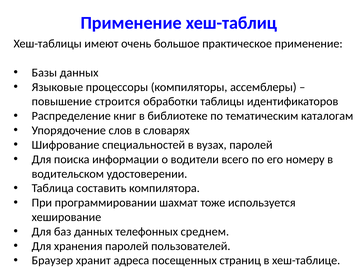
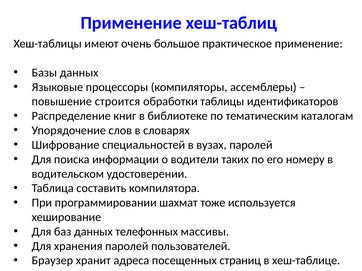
всего: всего -> таких
среднем: среднем -> массивы
